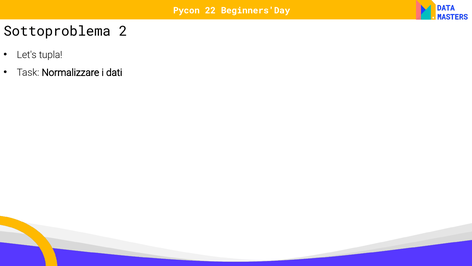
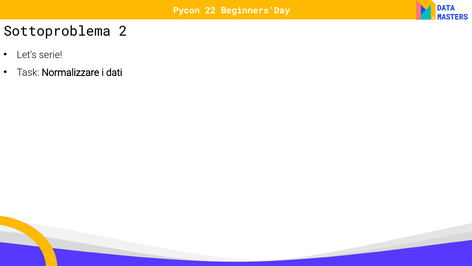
tupla: tupla -> serie
